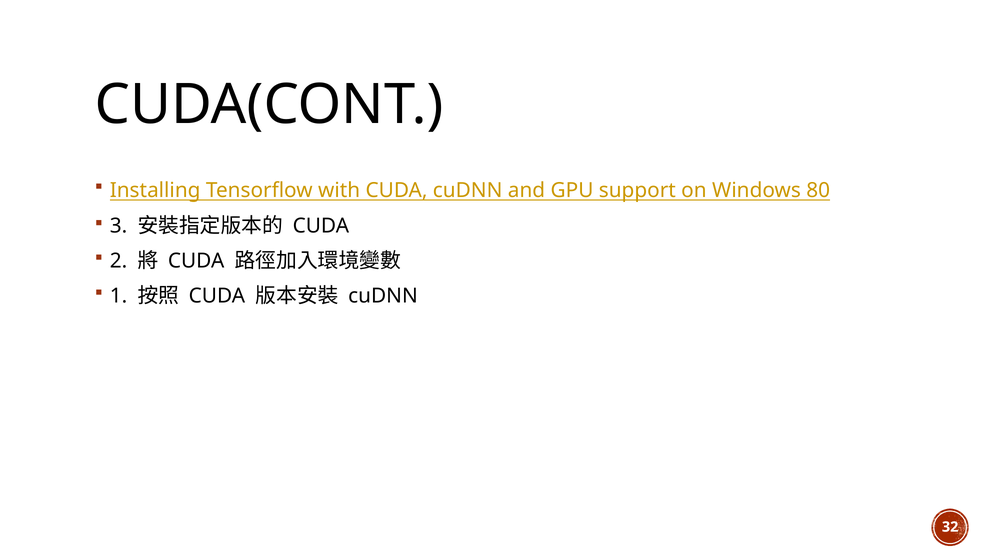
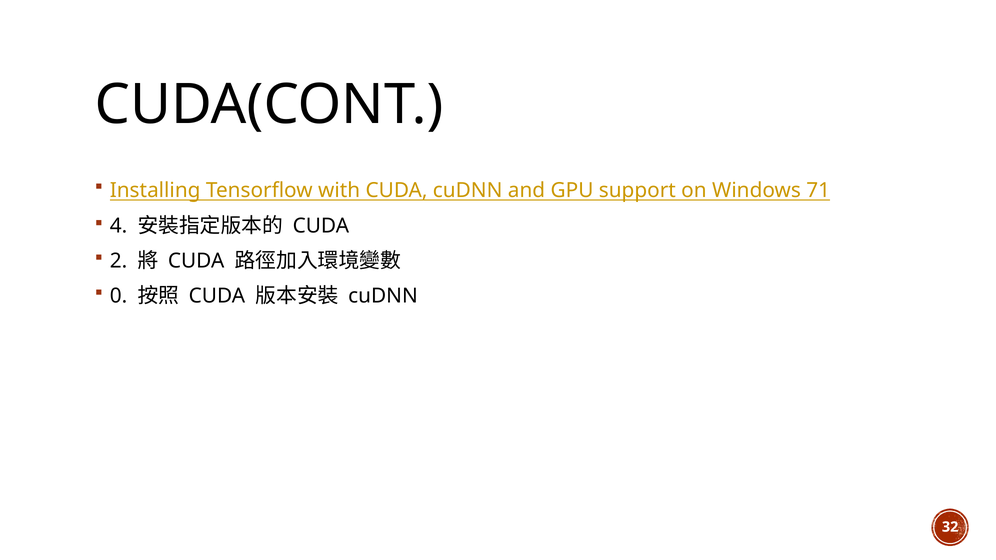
80: 80 -> 71
3: 3 -> 4
1: 1 -> 0
